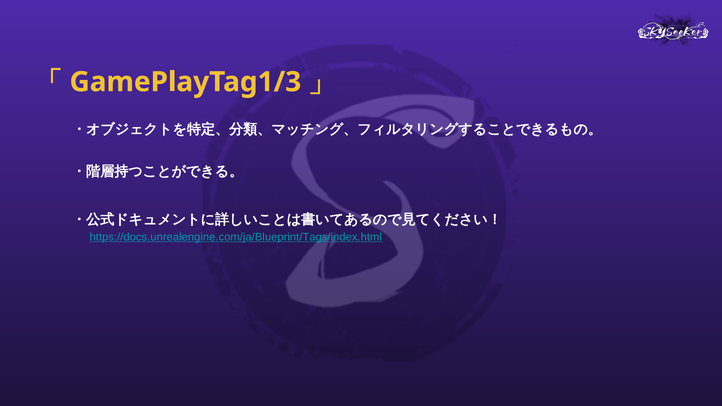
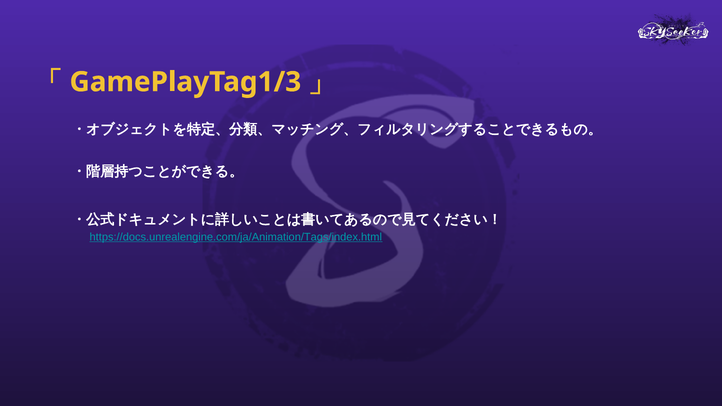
https://docs.unrealengine.com/ja/Blueprint/Tags/index.html: https://docs.unrealengine.com/ja/Blueprint/Tags/index.html -> https://docs.unrealengine.com/ja/Animation/Tags/index.html
